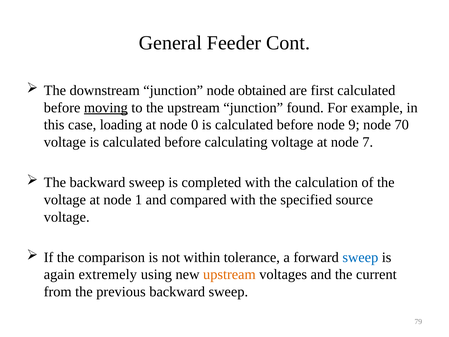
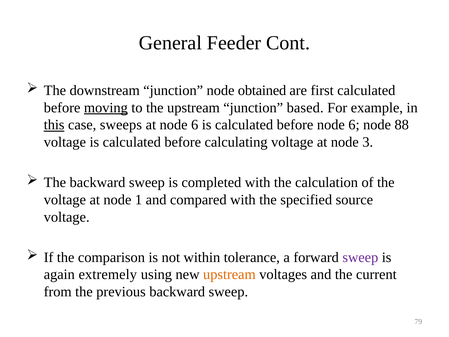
found: found -> based
this underline: none -> present
loading: loading -> sweeps
at node 0: 0 -> 6
before node 9: 9 -> 6
70: 70 -> 88
7: 7 -> 3
sweep at (360, 257) colour: blue -> purple
